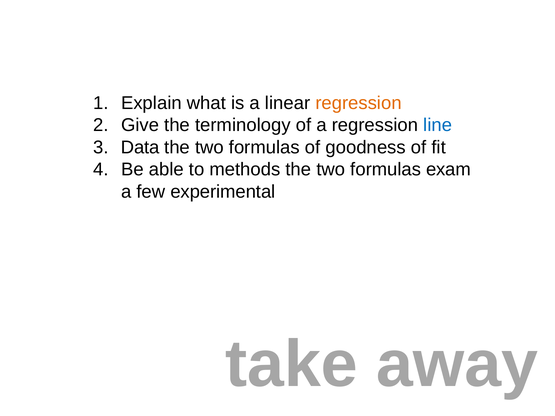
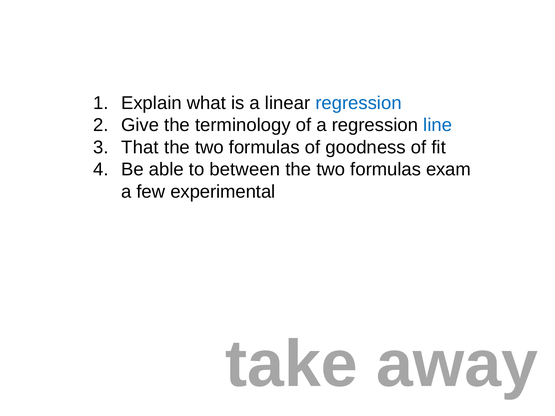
regression at (359, 103) colour: orange -> blue
Data: Data -> That
methods: methods -> between
